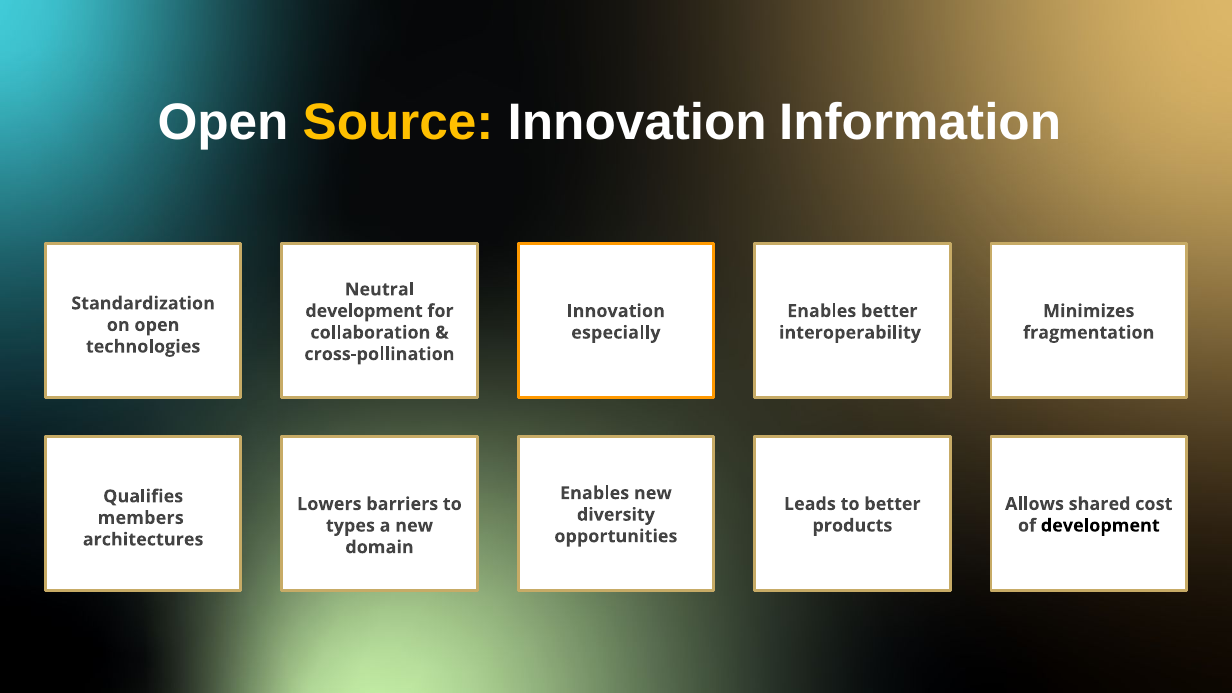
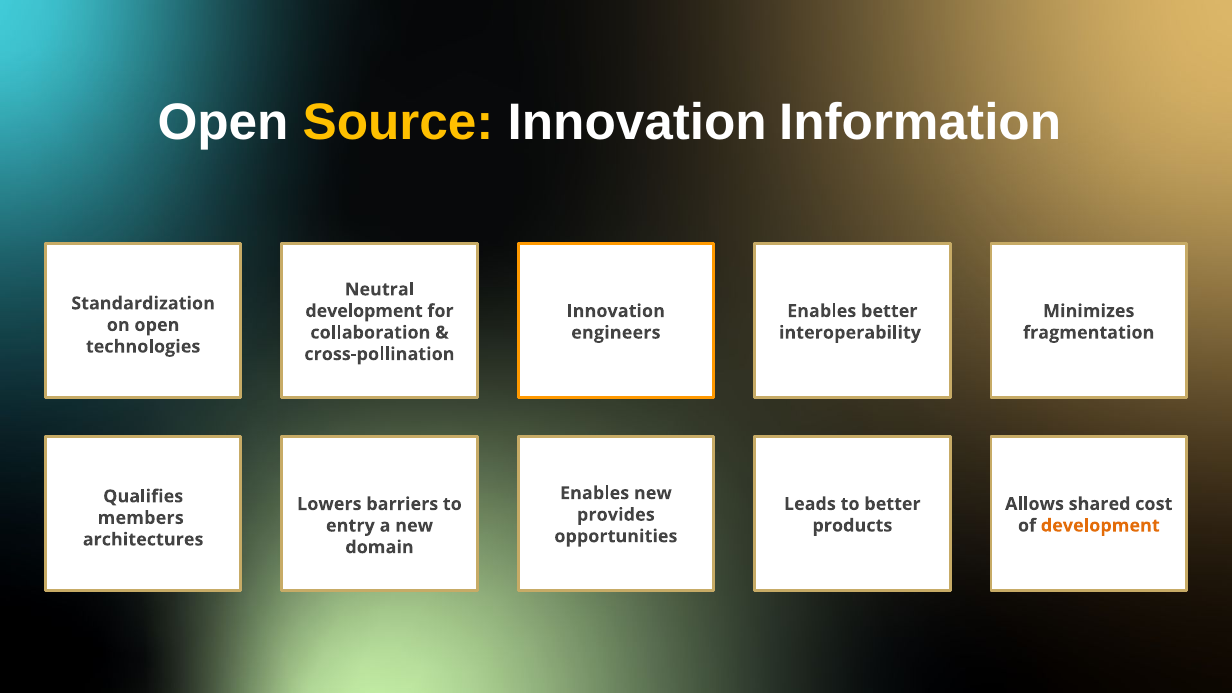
especially: especially -> engineers
diversity: diversity -> provides
types: types -> entry
development at (1100, 526) colour: black -> orange
